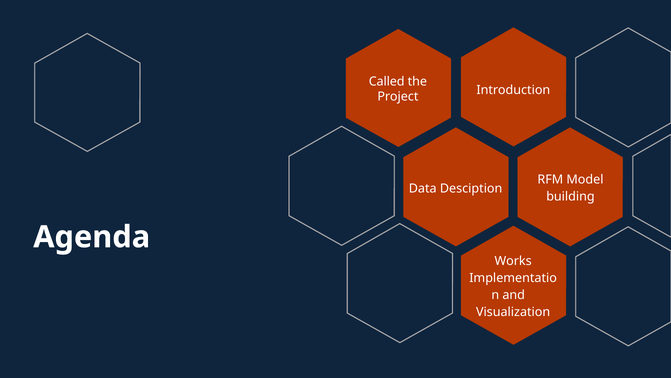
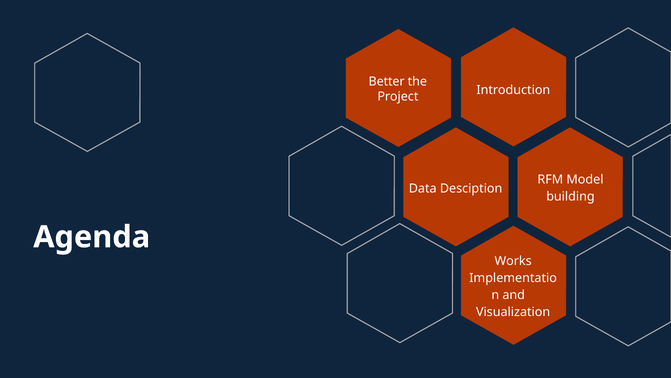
Called: Called -> Better
